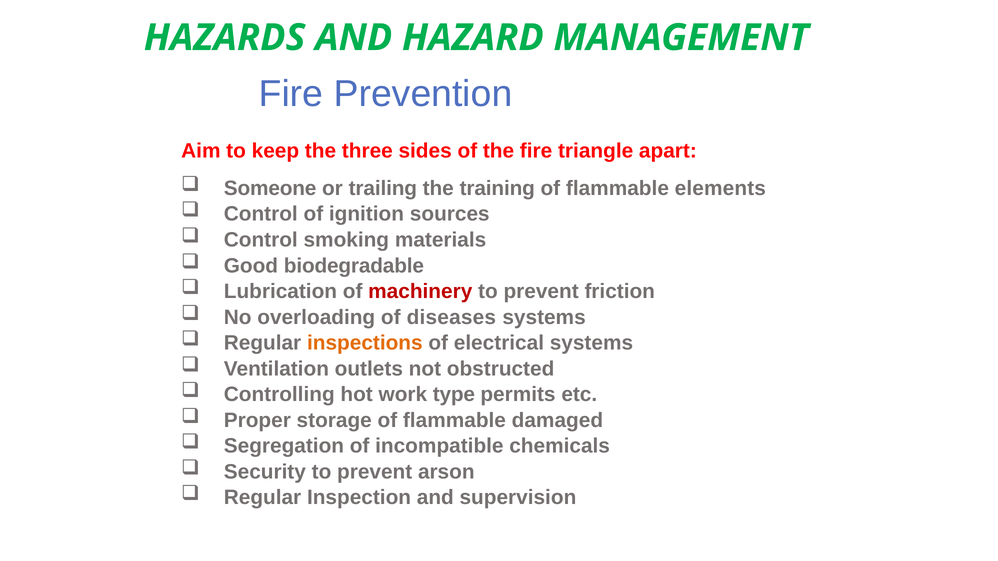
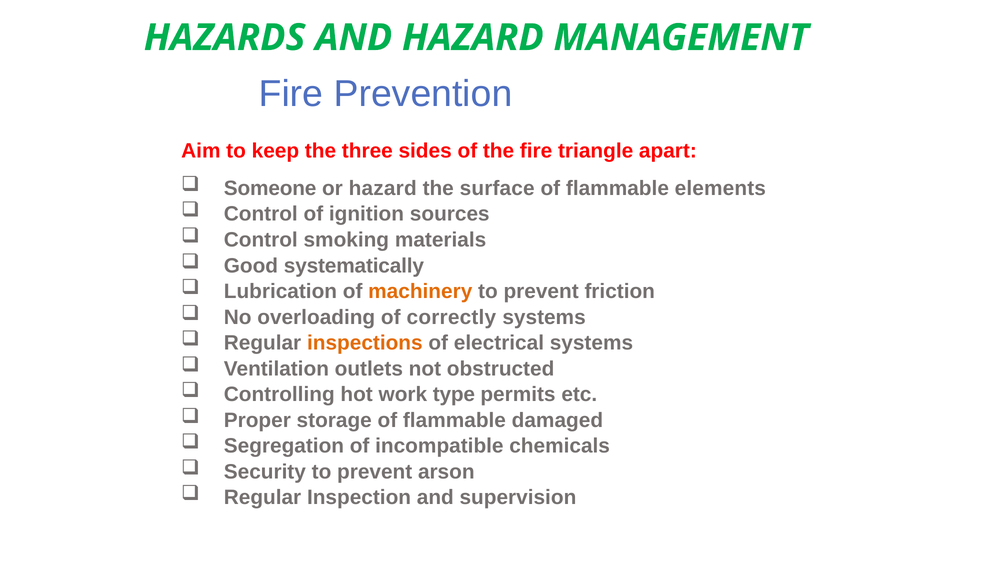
or trailing: trailing -> hazard
training: training -> surface
biodegradable: biodegradable -> systematically
machinery colour: red -> orange
diseases: diseases -> correctly
